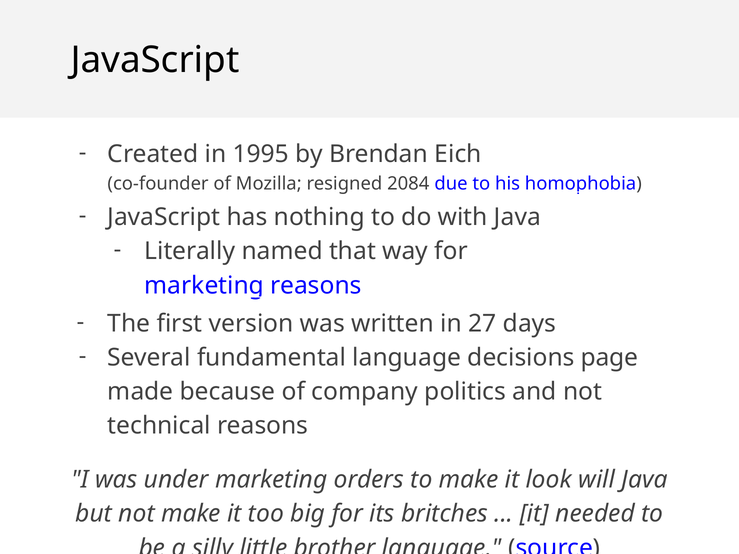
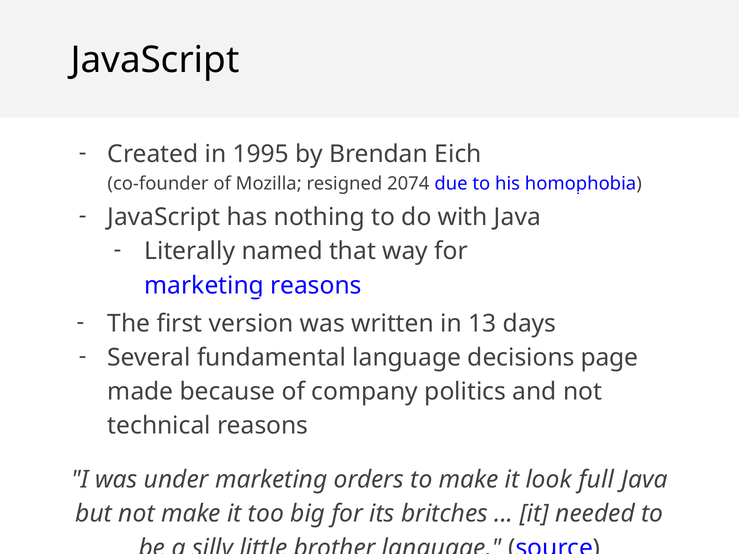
2084: 2084 -> 2074
27: 27 -> 13
will: will -> full
